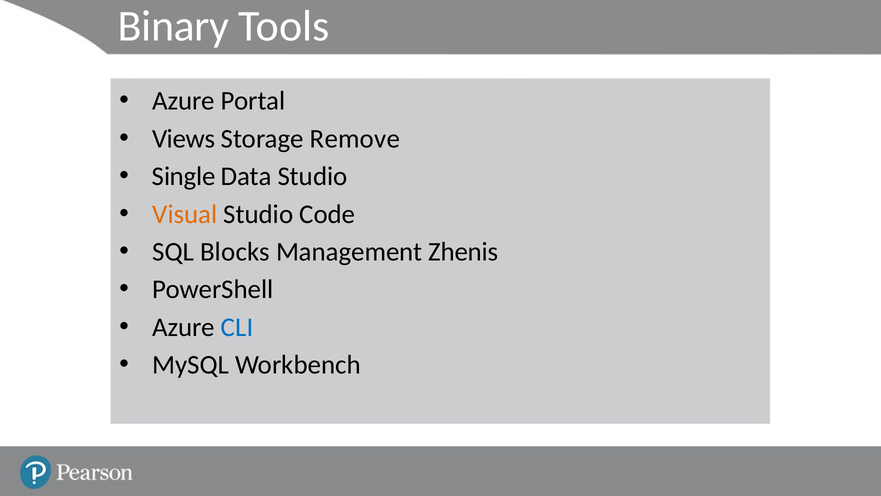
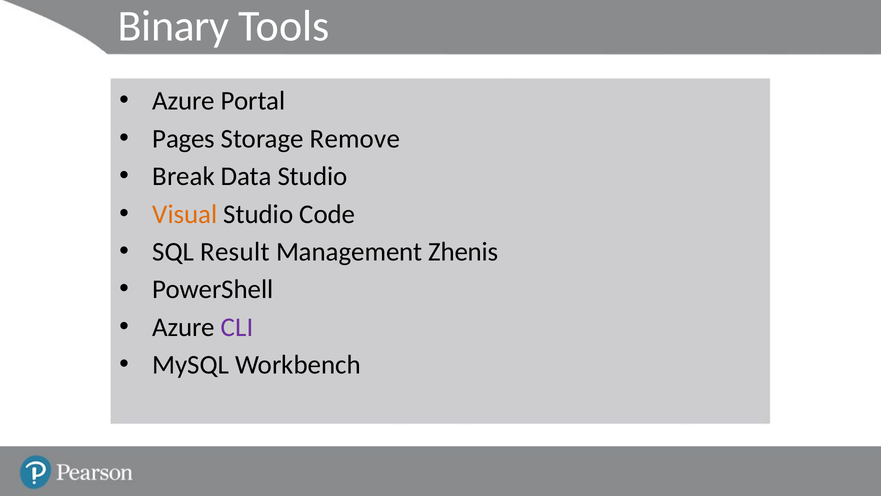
Views: Views -> Pages
Single: Single -> Break
Blocks: Blocks -> Result
CLI colour: blue -> purple
